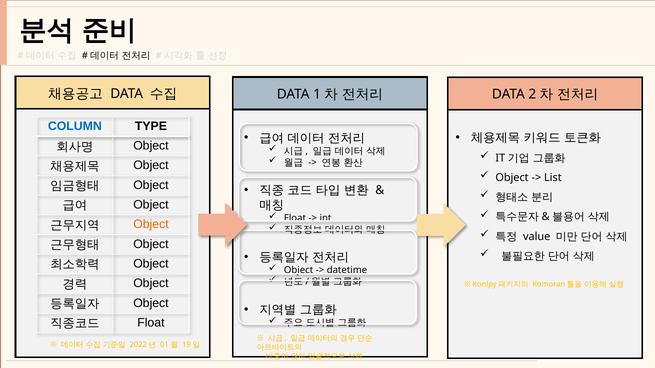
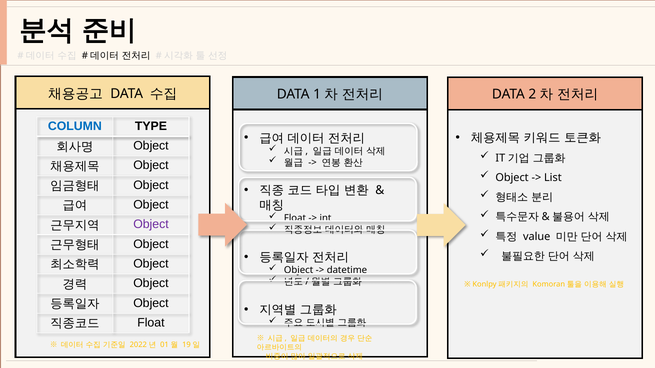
Object at (151, 225) colour: orange -> purple
